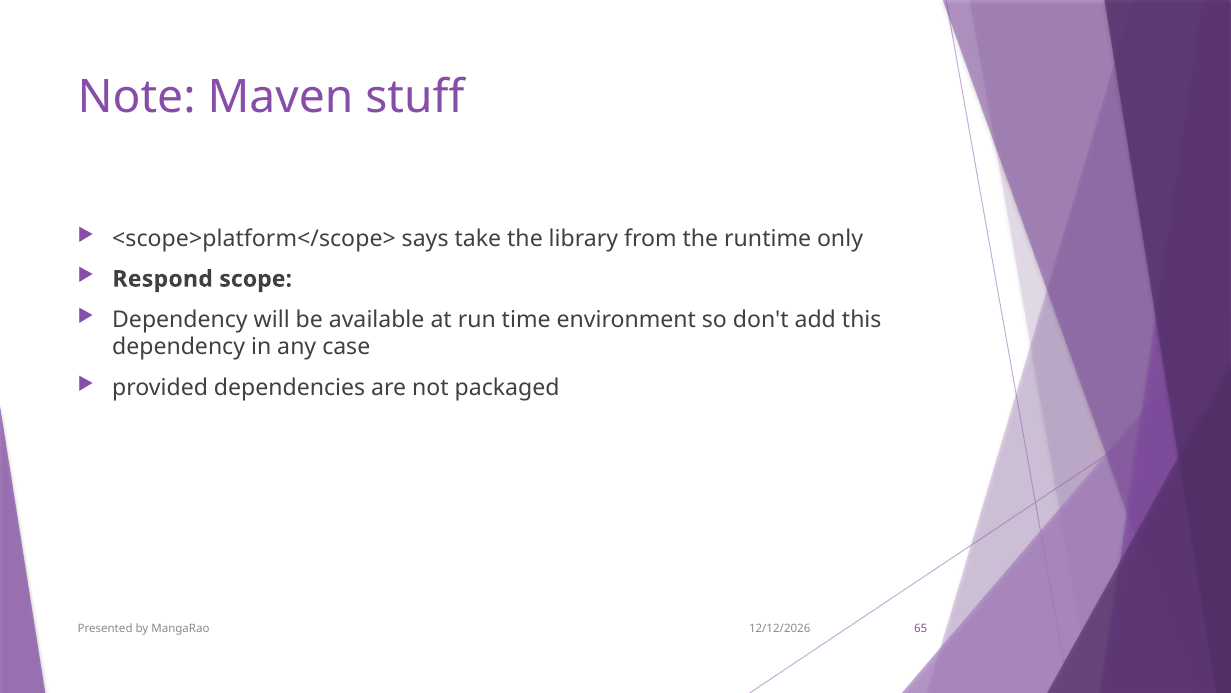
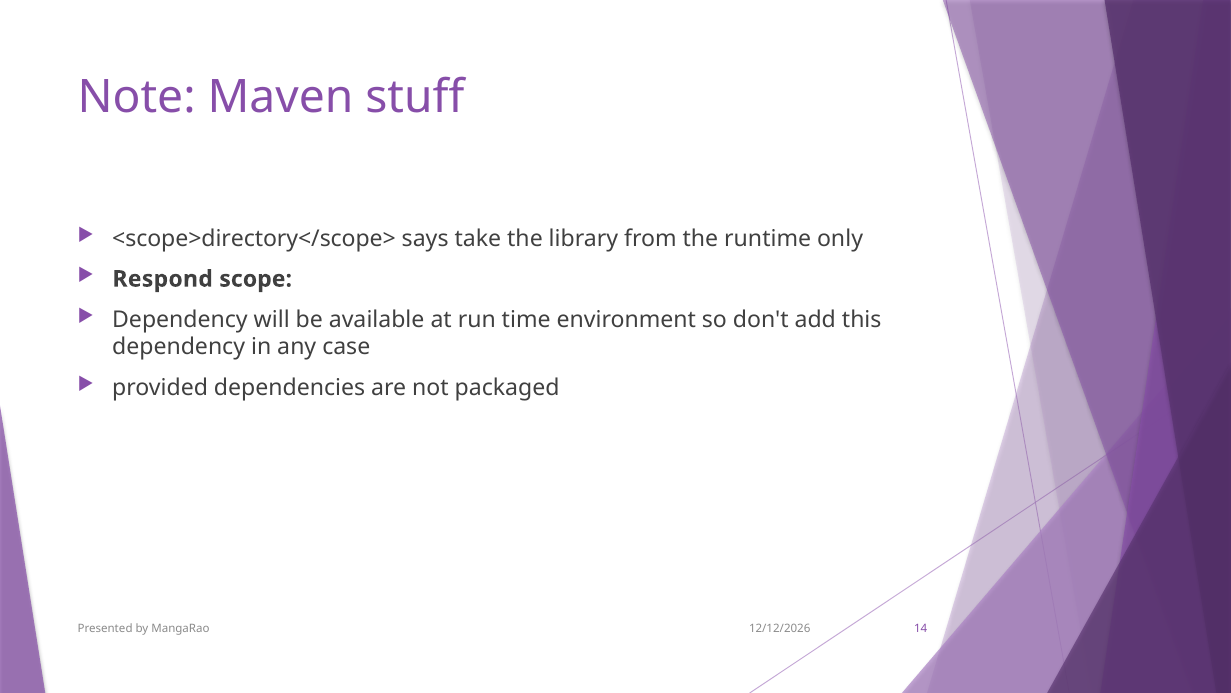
<scope>platform</scope>: <scope>platform</scope> -> <scope>directory</scope>
65: 65 -> 14
